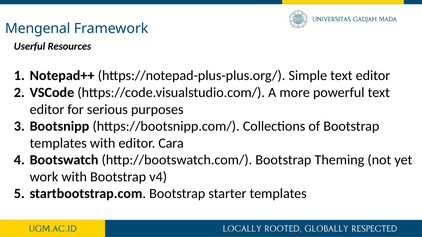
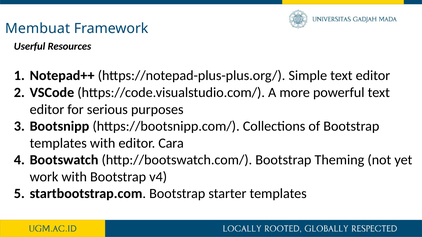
Mengenal: Mengenal -> Membuat
